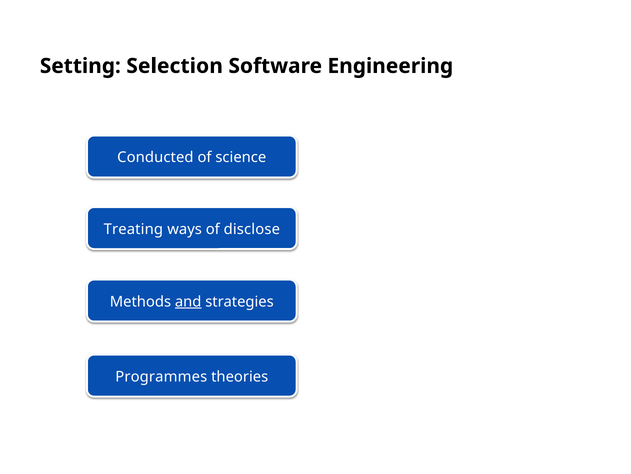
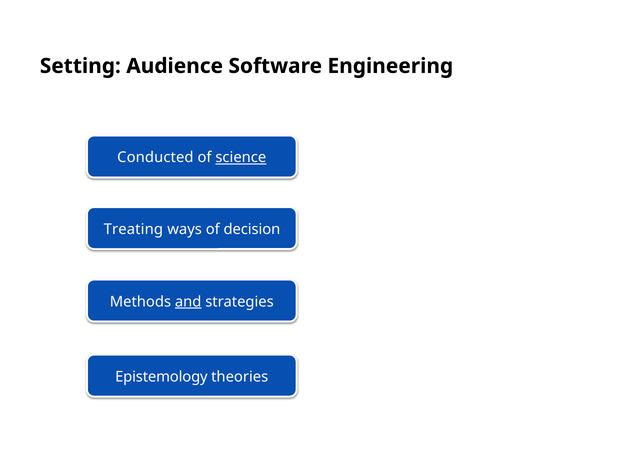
Selection: Selection -> Audience
science underline: none -> present
disclose: disclose -> decision
Programmes: Programmes -> Epistemology
